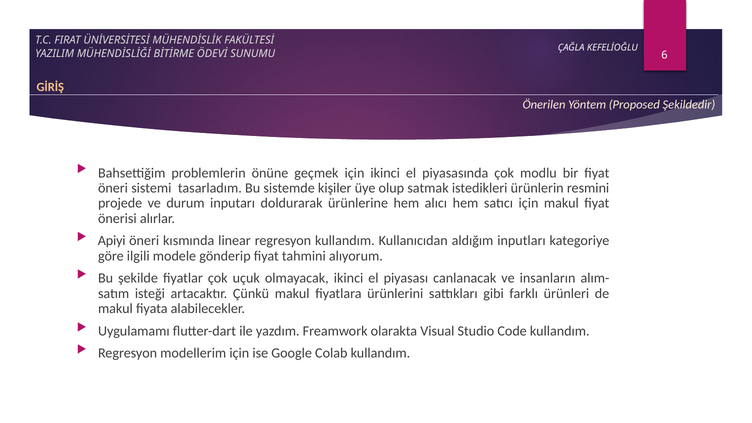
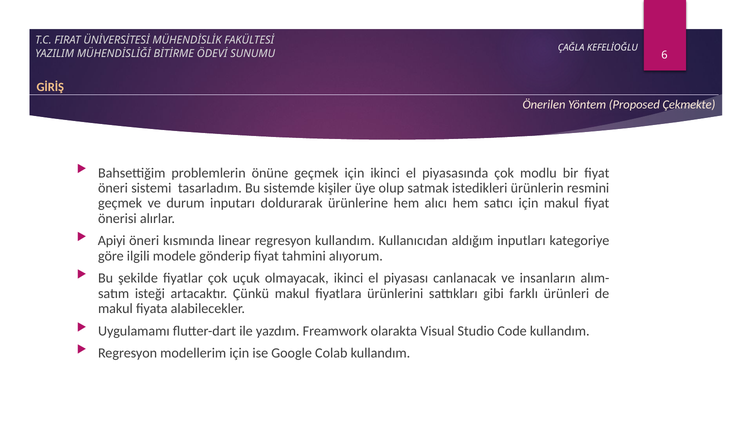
Şekildedir: Şekildedir -> Çekmekte
projede at (120, 203): projede -> geçmek
